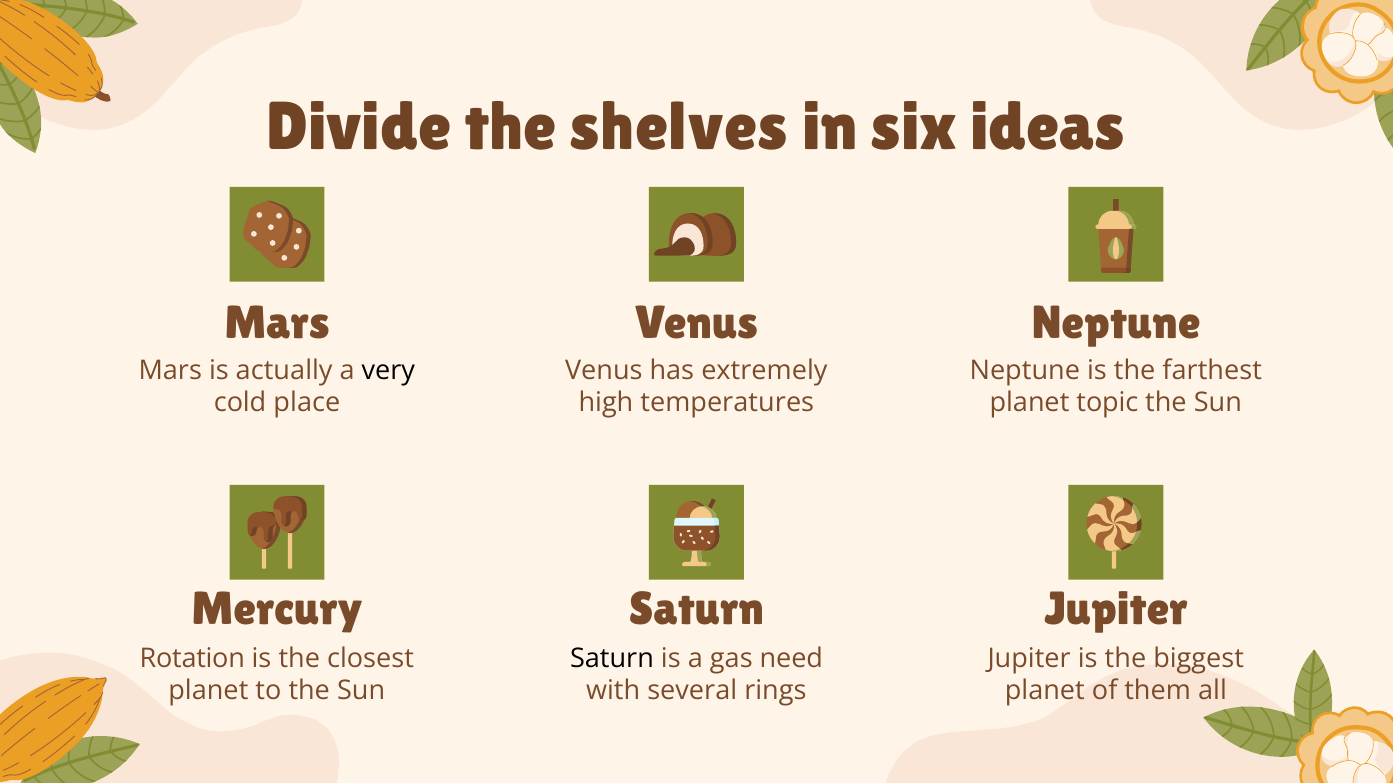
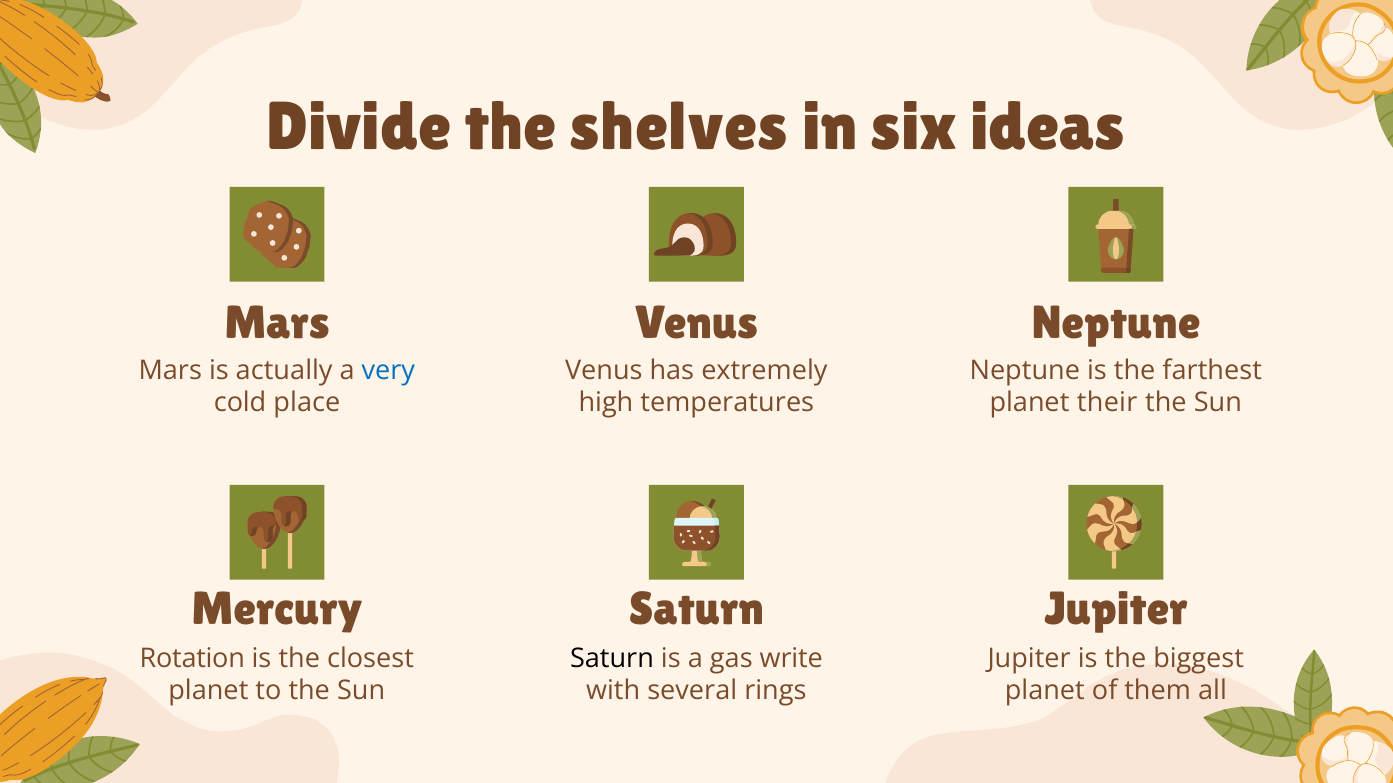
very colour: black -> blue
topic: topic -> their
need: need -> write
